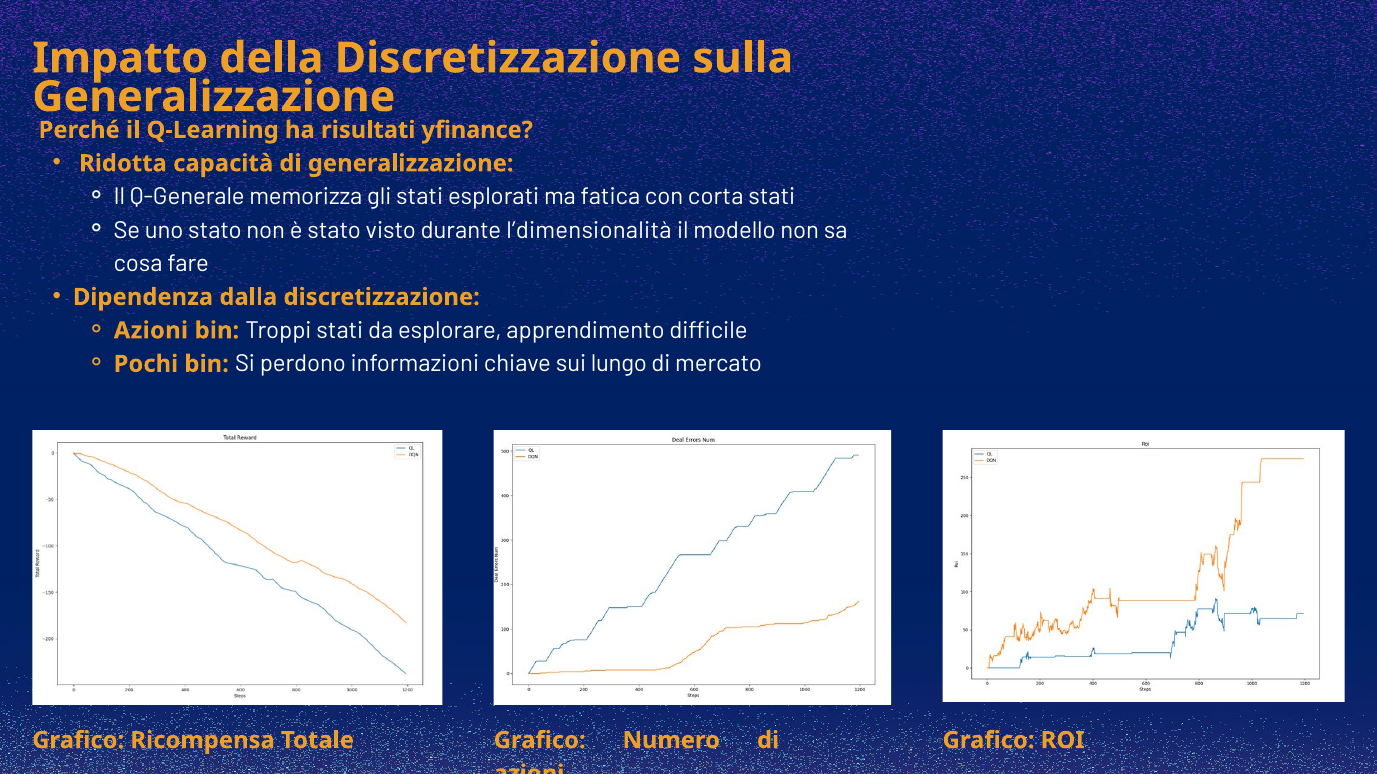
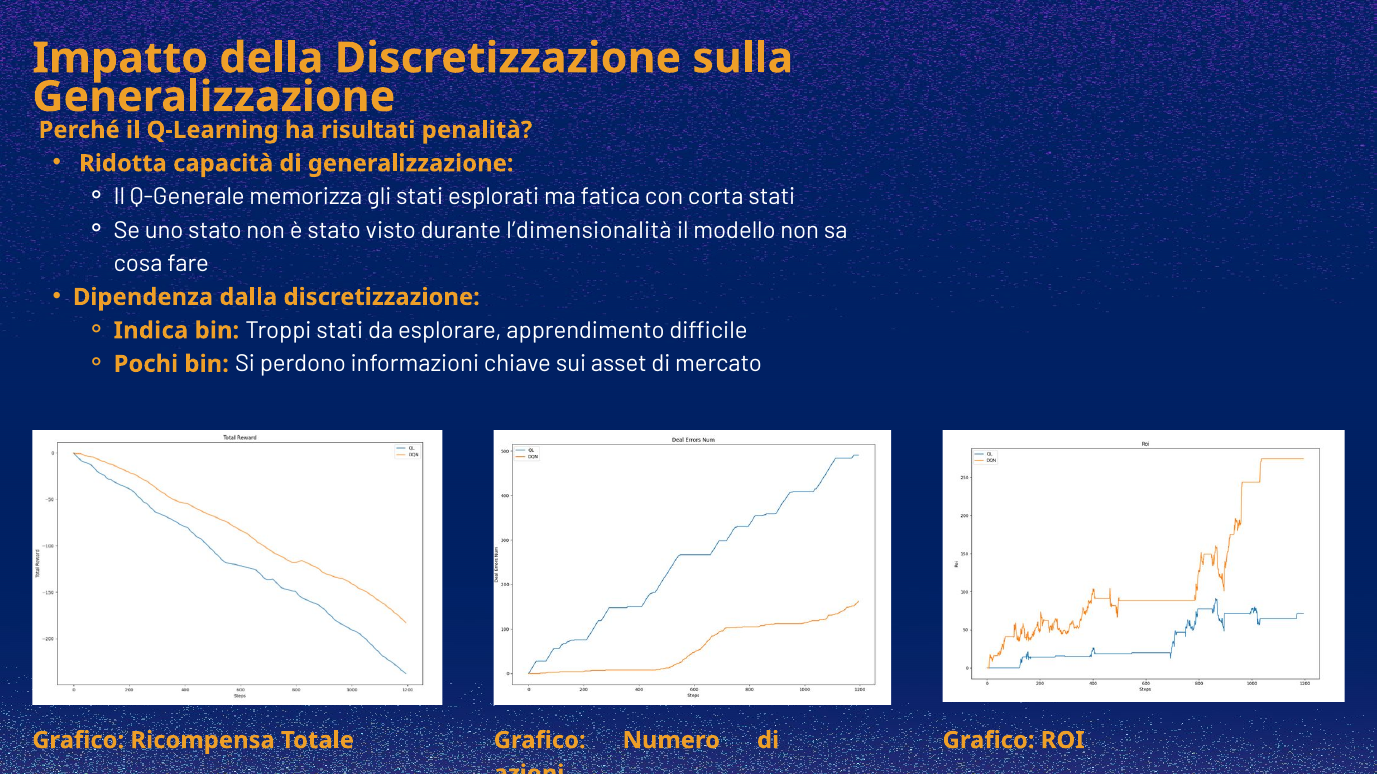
yfinance: yfinance -> penalità
Azioni at (151, 331): Azioni -> Indica
lungo: lungo -> asset
